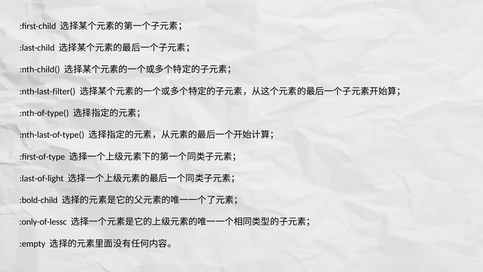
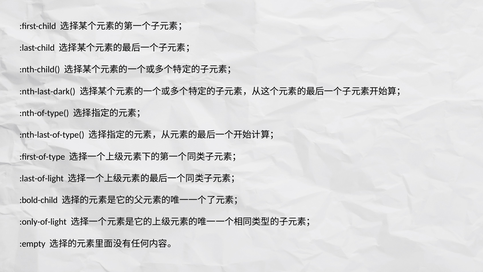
:nth-last-filter(: :nth-last-filter( -> :nth-last-dark(
:only-of-lessc: :only-of-lessc -> :only-of-light
